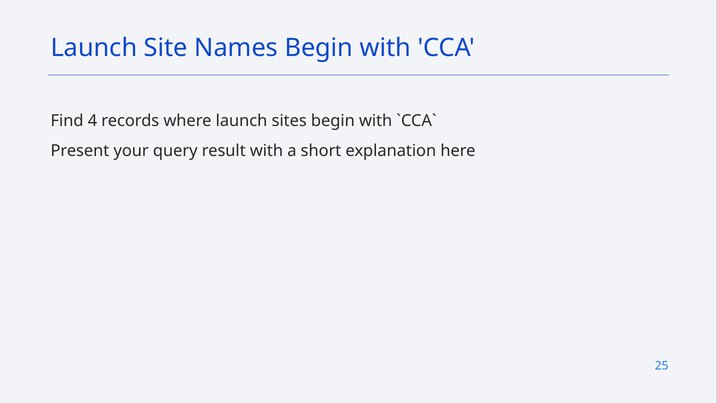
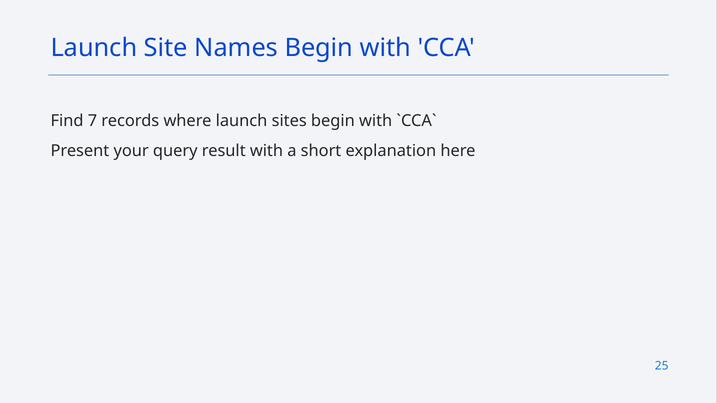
4: 4 -> 7
